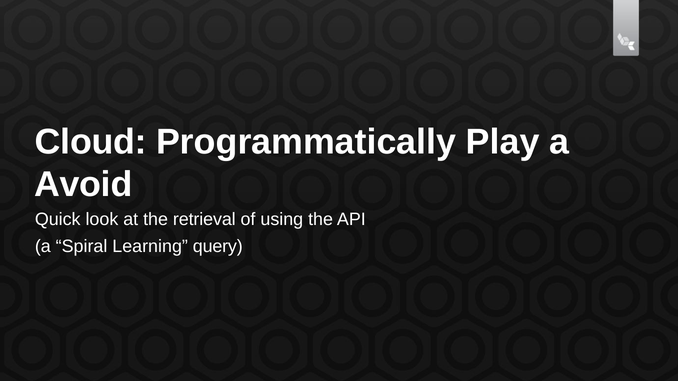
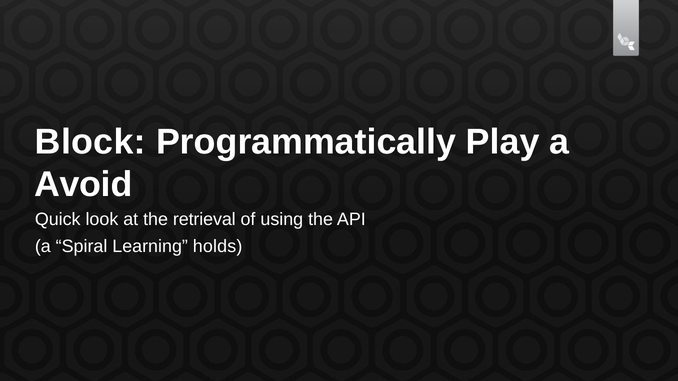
Cloud: Cloud -> Block
query: query -> holds
